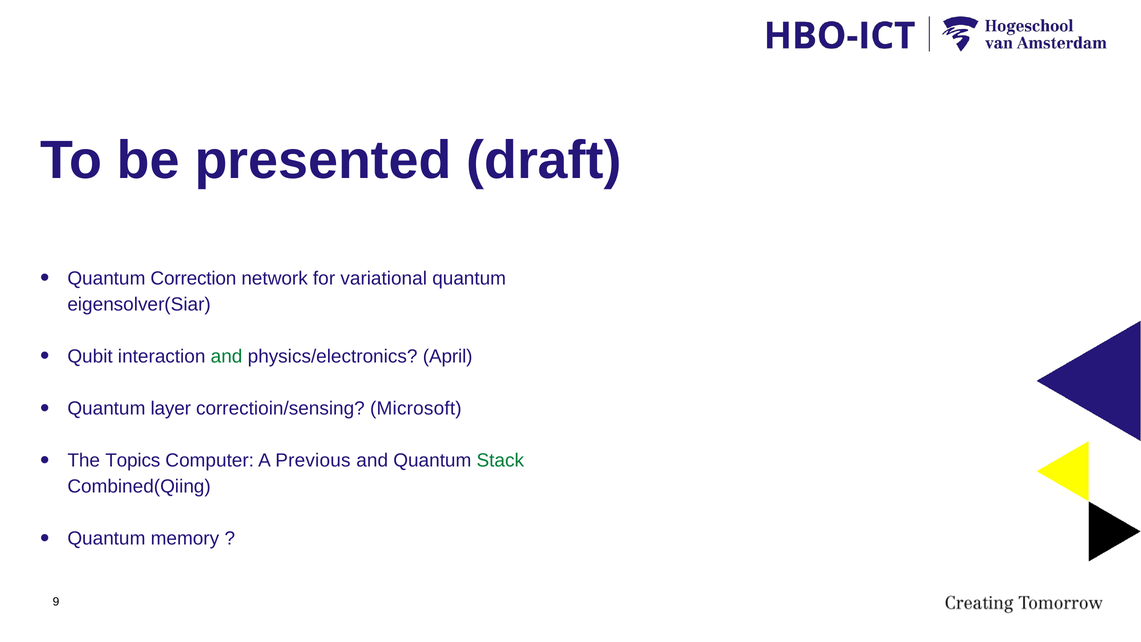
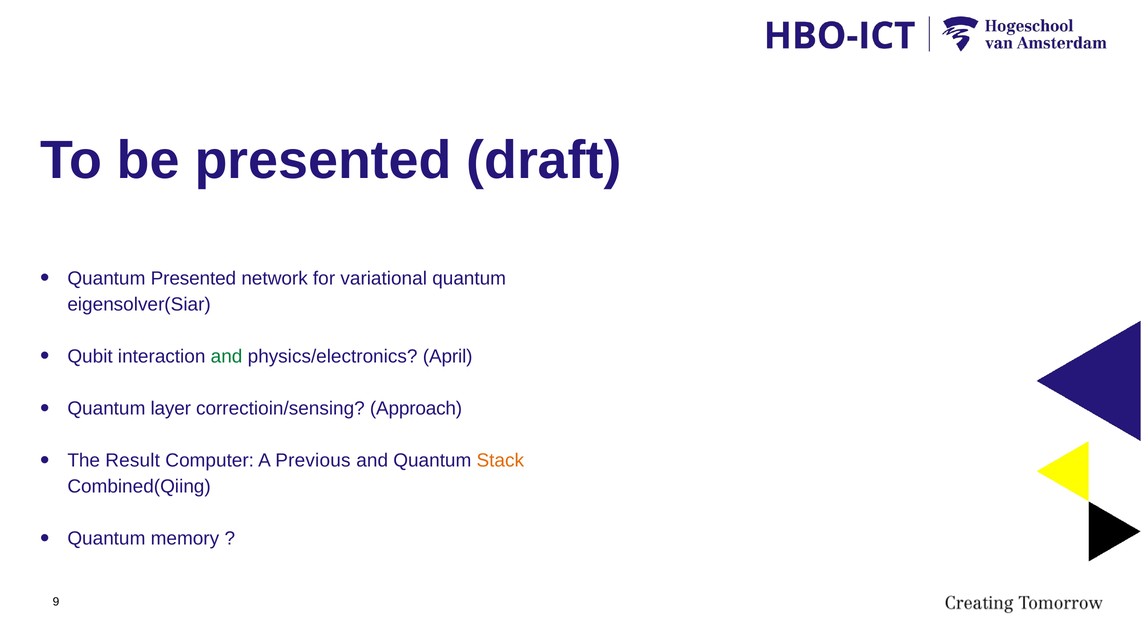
Quantum Correction: Correction -> Presented
Microsoft: Microsoft -> Approach
Topics: Topics -> Result
Stack colour: green -> orange
